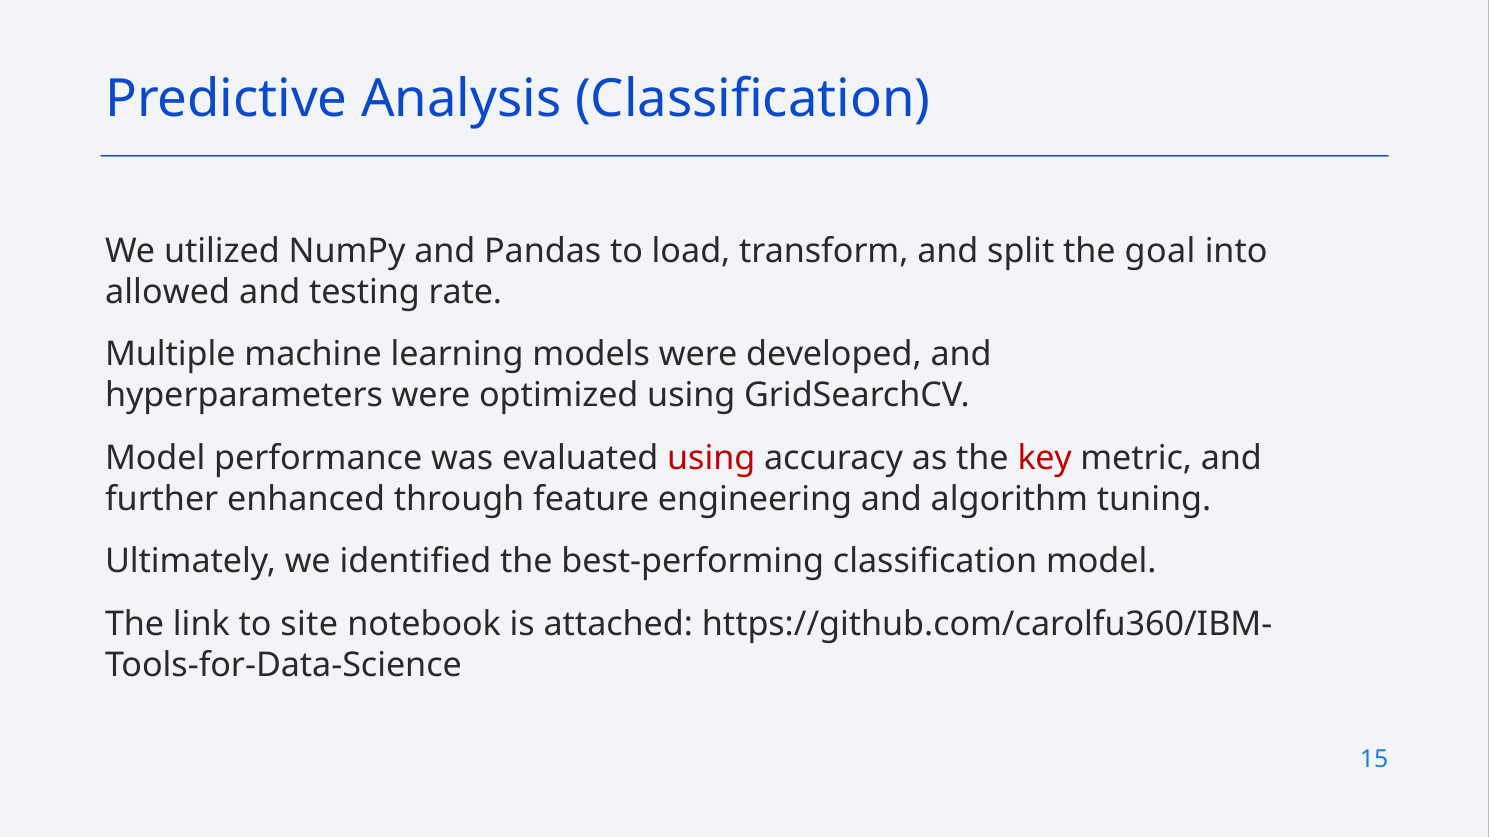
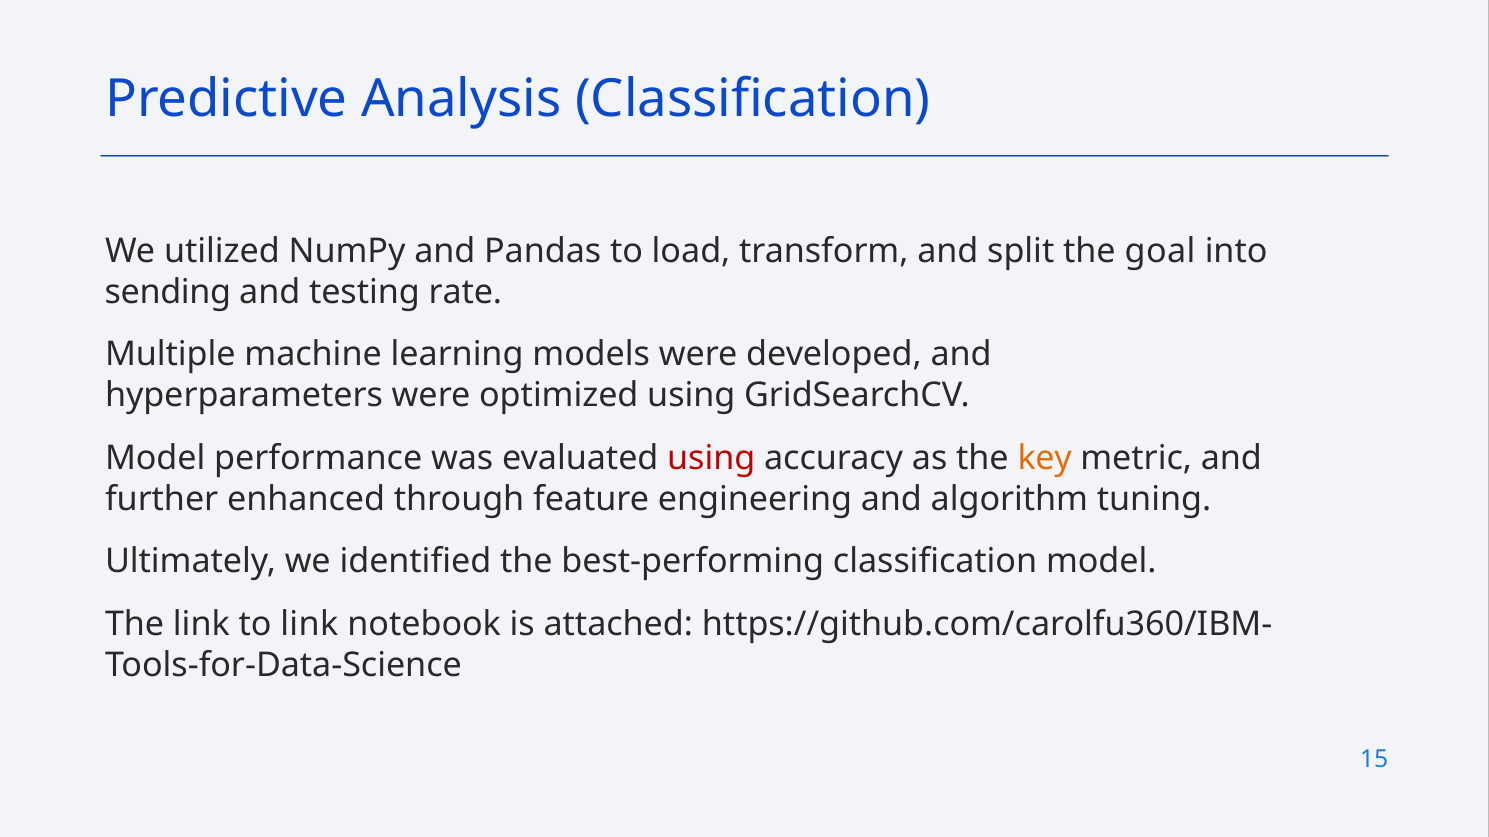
allowed: allowed -> sending
key colour: red -> orange
to site: site -> link
